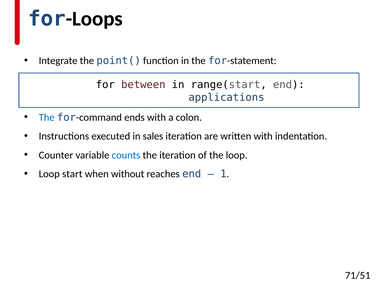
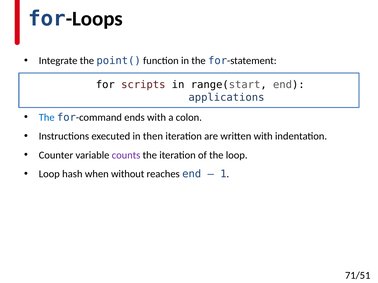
between: between -> scripts
sales: sales -> then
counts colour: blue -> purple
start: start -> hash
